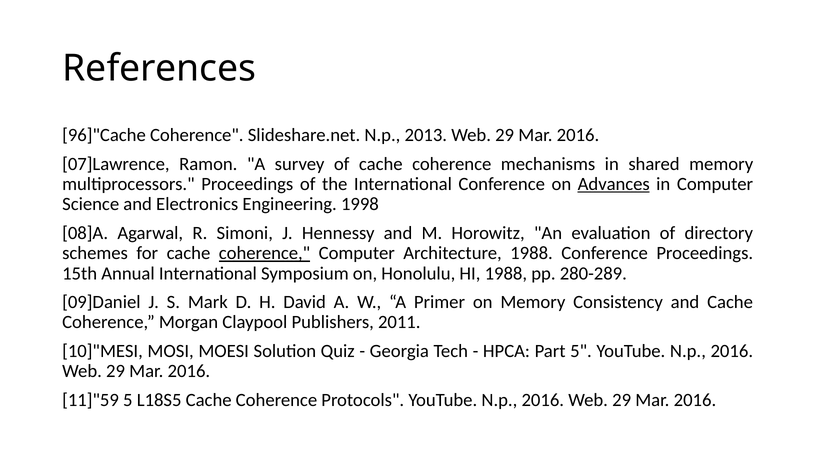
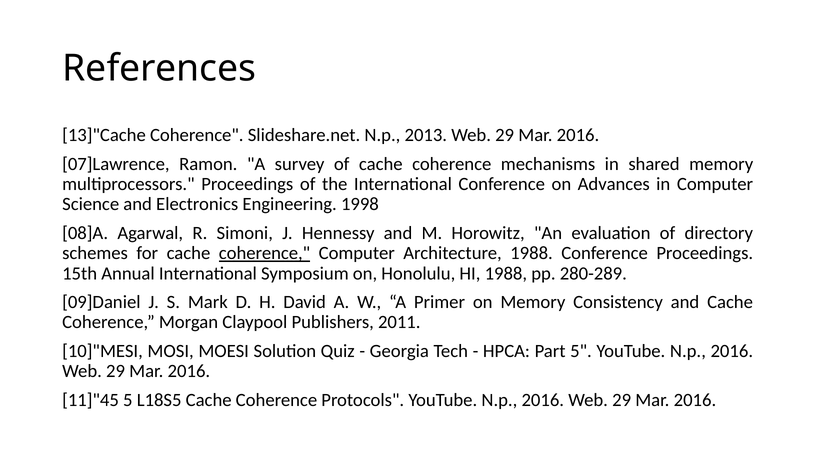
96]"Cache: 96]"Cache -> 13]"Cache
Advances underline: present -> none
11]"59: 11]"59 -> 11]"45
